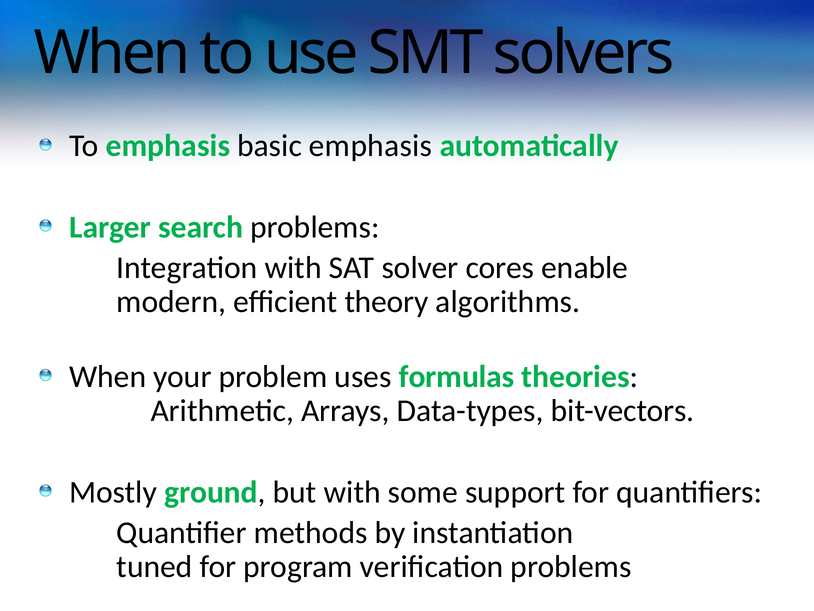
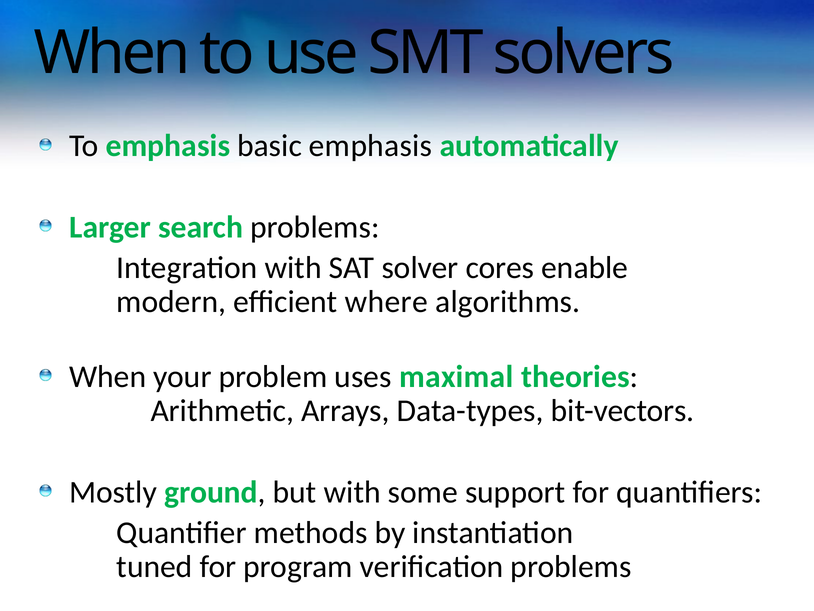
theory: theory -> where
formulas: formulas -> maximal
